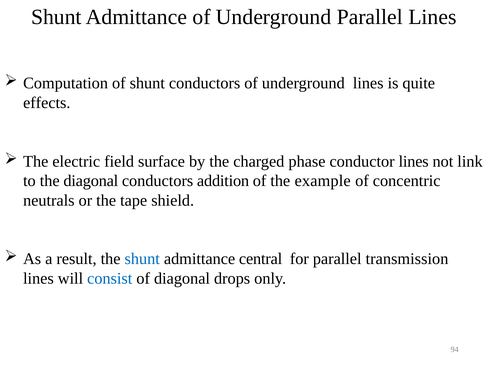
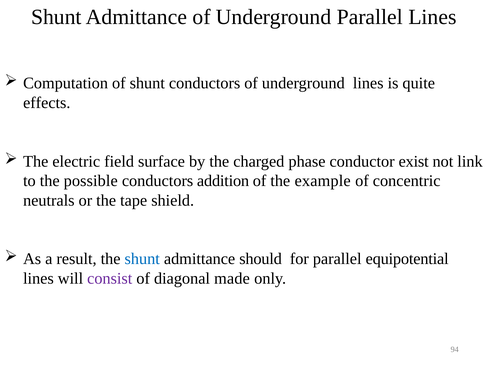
conductor lines: lines -> exist
the diagonal: diagonal -> possible
central: central -> should
transmission: transmission -> equipotential
consist colour: blue -> purple
drops: drops -> made
